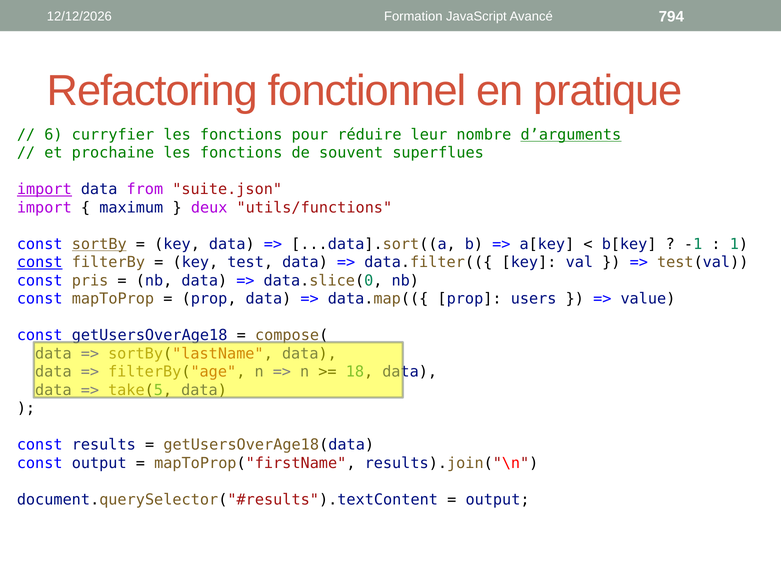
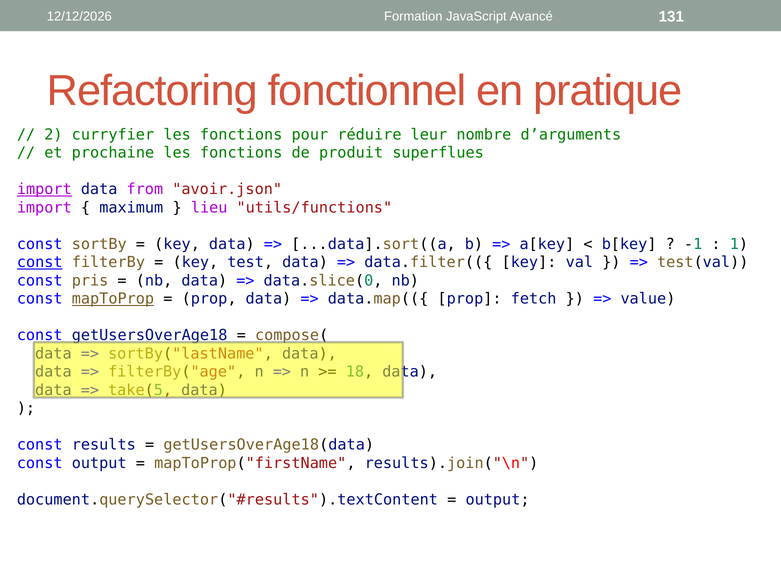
794: 794 -> 131
6: 6 -> 2
d’arguments underline: present -> none
souvent: souvent -> produit
suite.json: suite.json -> avoir.json
deux: deux -> lieu
sortBy underline: present -> none
mapToProp underline: none -> present
users: users -> fetch
